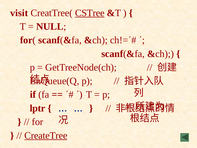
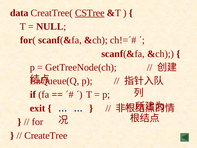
visit: visit -> data
lptr: lptr -> exit
CreateTree underline: present -> none
